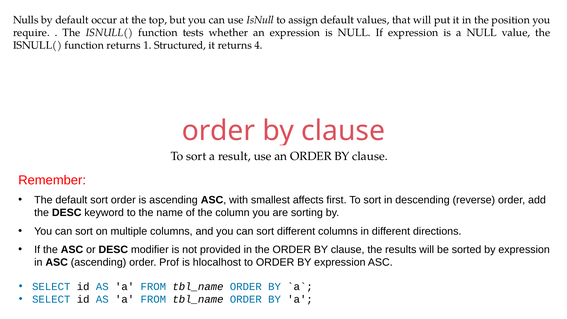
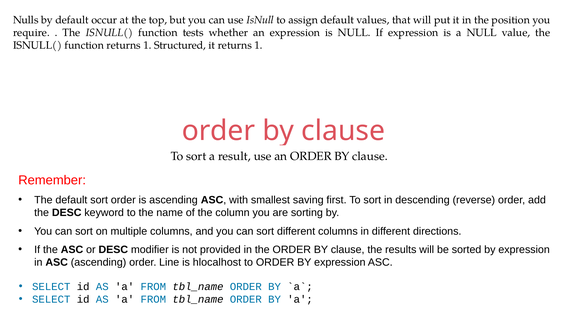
it returns 4: 4 -> 1
affects: affects -> saving
Prof: Prof -> Line
